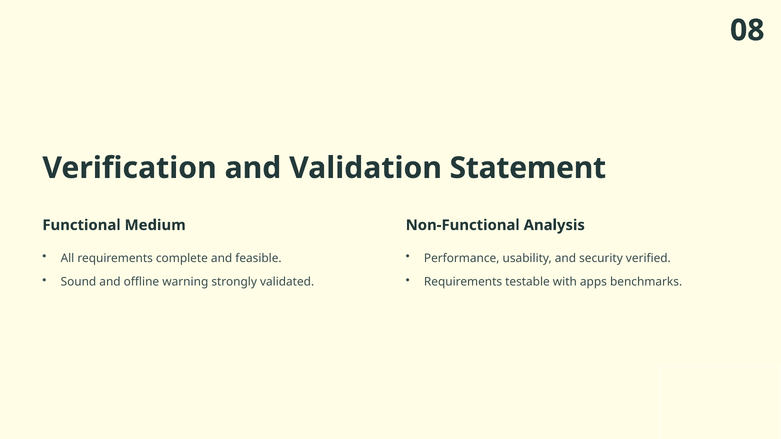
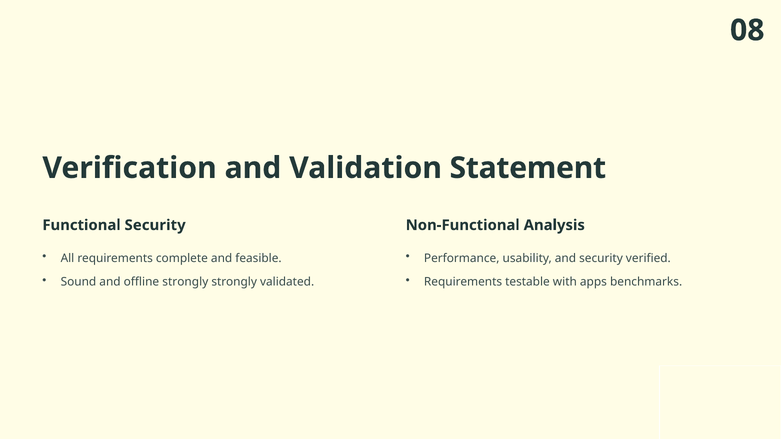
Functional Medium: Medium -> Security
offline warning: warning -> strongly
